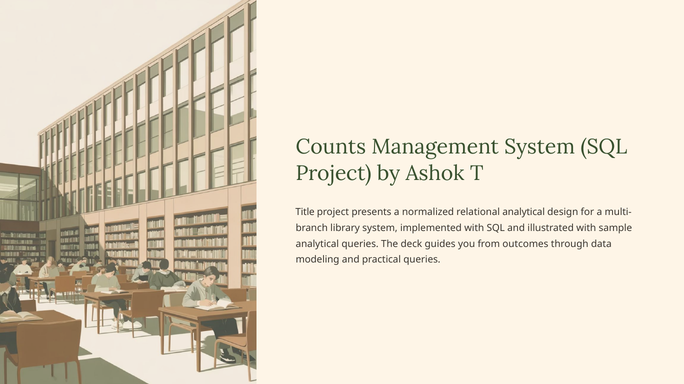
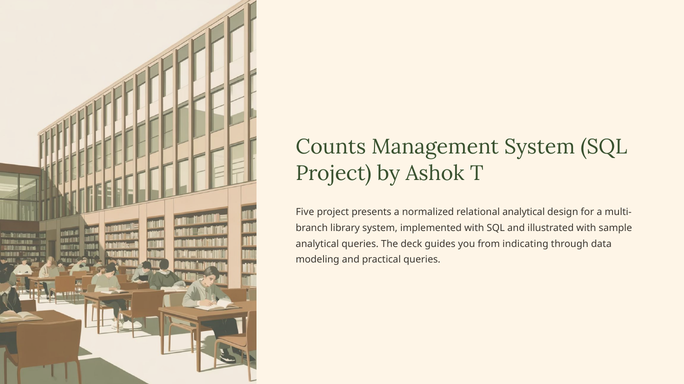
Title: Title -> Five
outcomes: outcomes -> indicating
